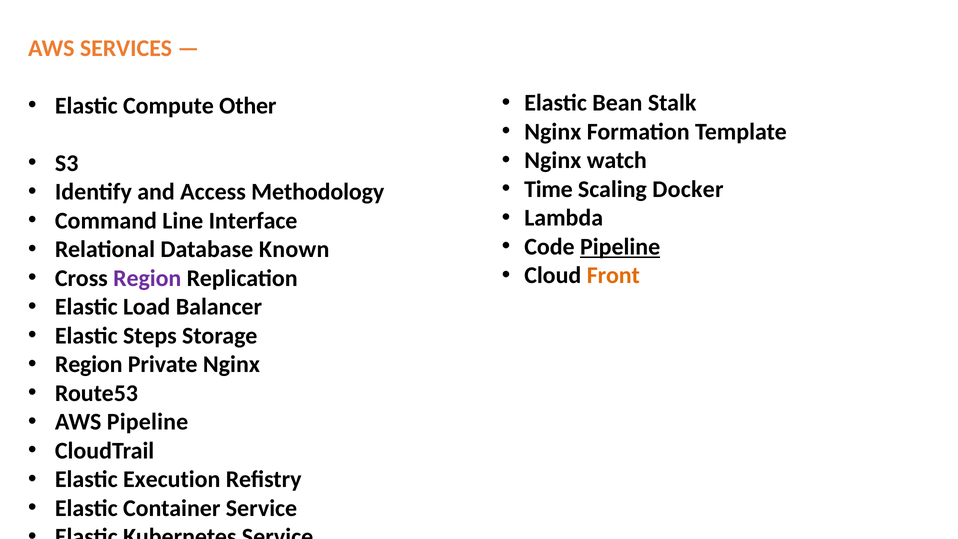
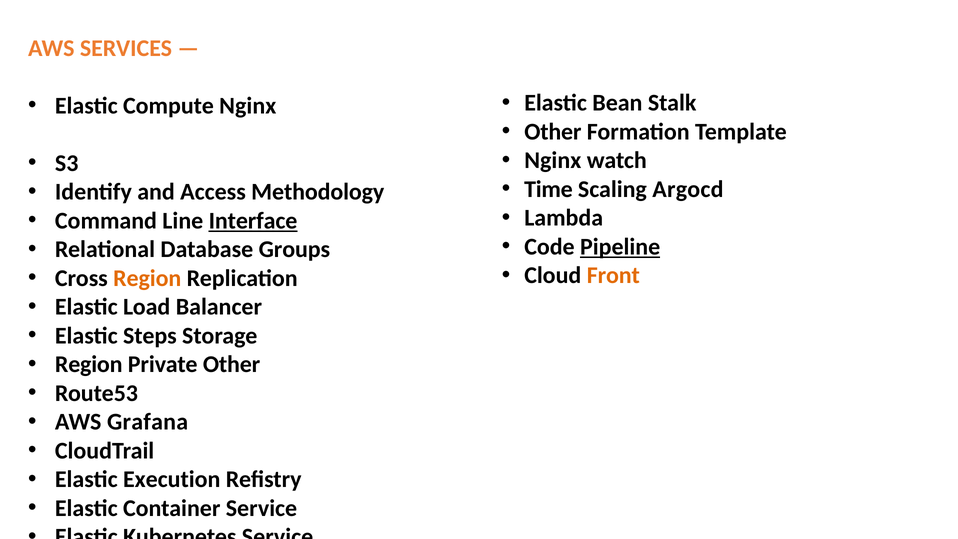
Compute Other: Other -> Nginx
Nginx at (553, 132): Nginx -> Other
Docker: Docker -> Argocd
Interface underline: none -> present
Known: Known -> Groups
Region at (147, 278) colour: purple -> orange
Private Nginx: Nginx -> Other
AWS Pipeline: Pipeline -> Grafana
